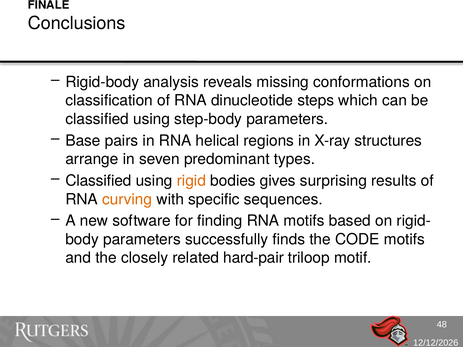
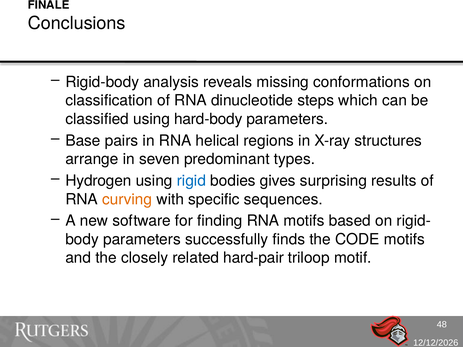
step-body: step-body -> hard-body
Classified at (98, 181): Classified -> Hydrogen
rigid colour: orange -> blue
